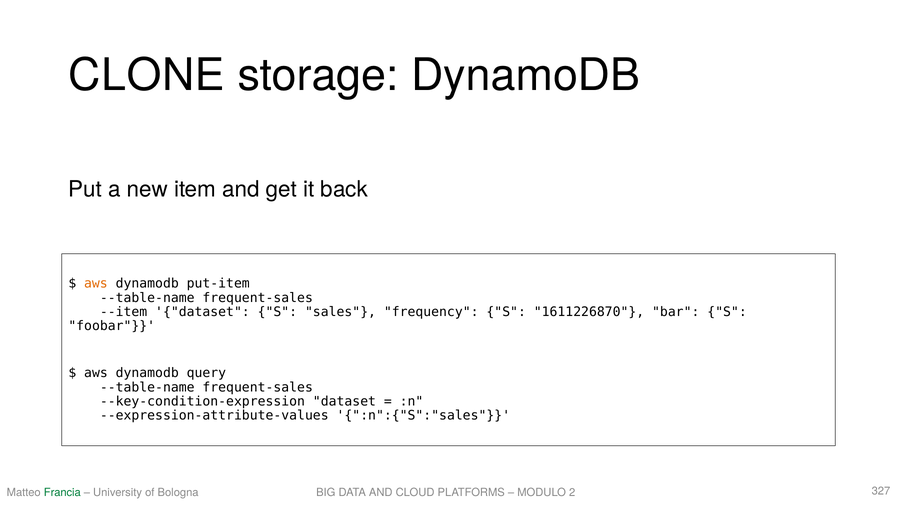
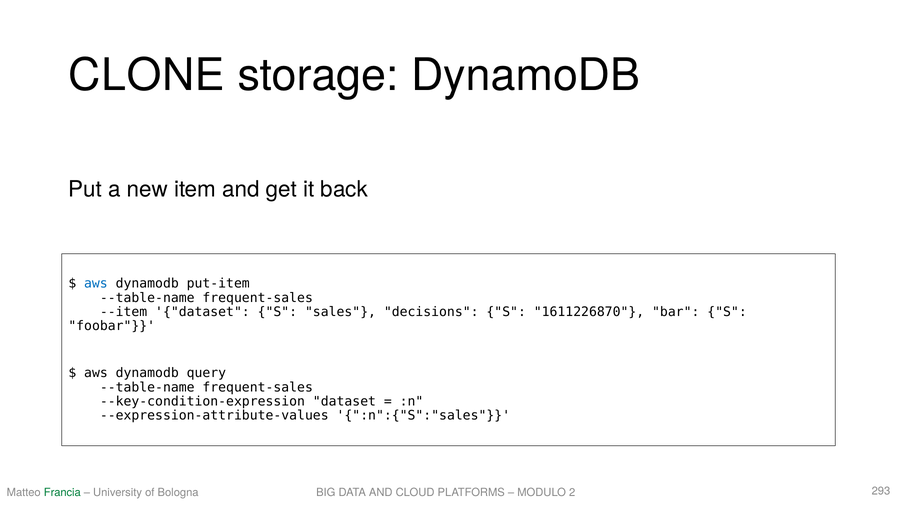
aws at (96, 283) colour: orange -> blue
frequency: frequency -> decisions
327: 327 -> 293
